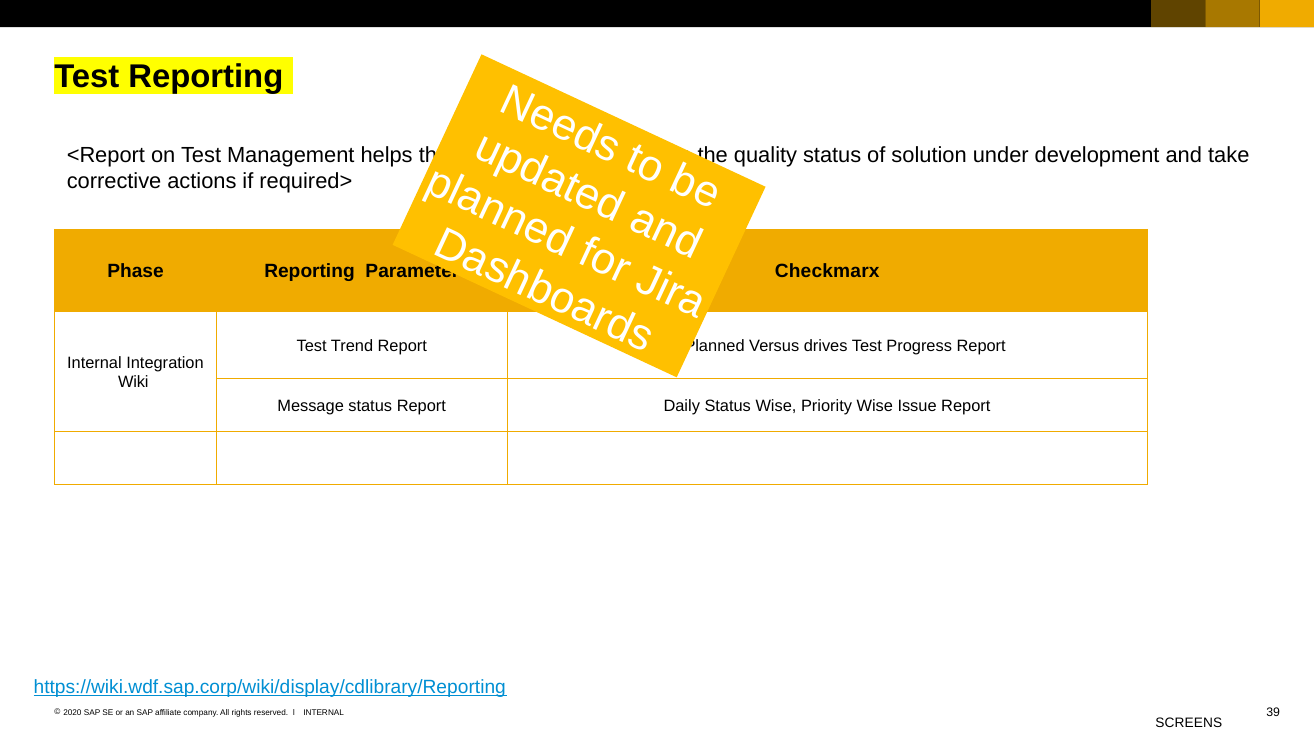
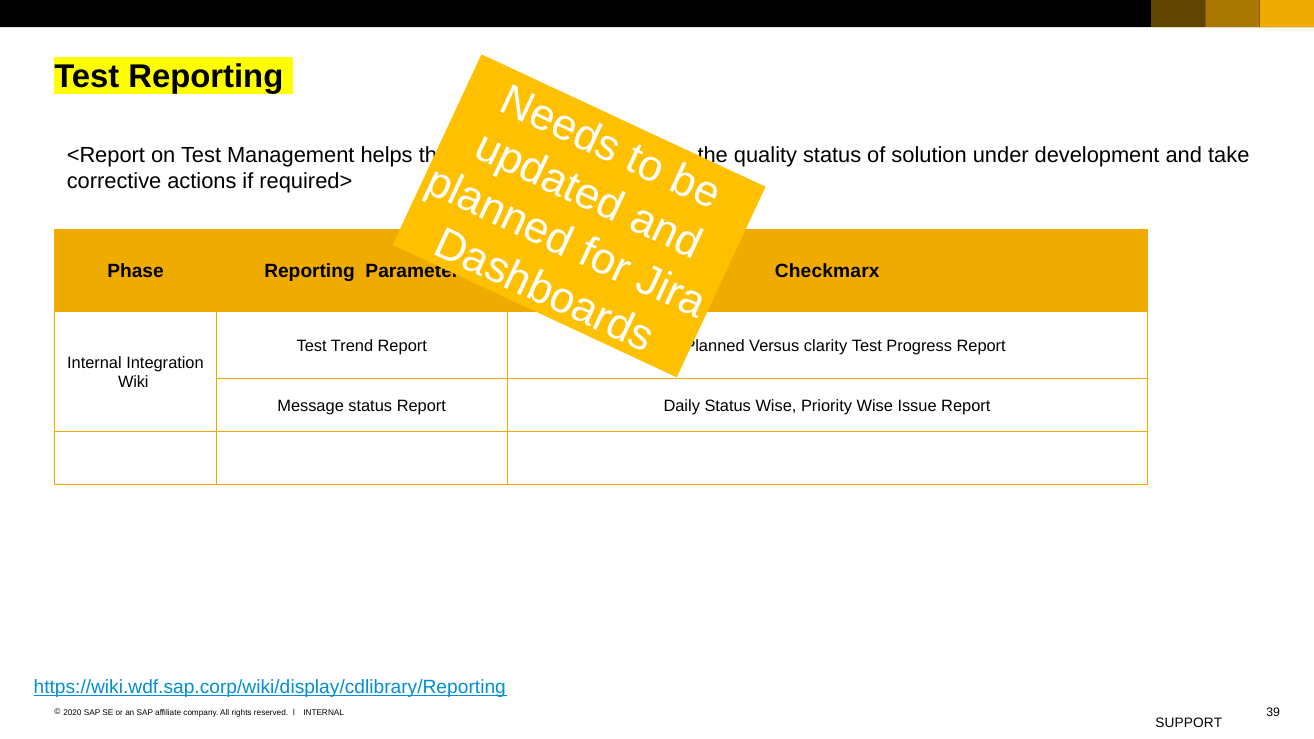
drives: drives -> clarity
SCREENS: SCREENS -> SUPPORT
